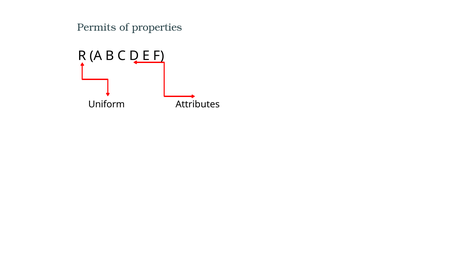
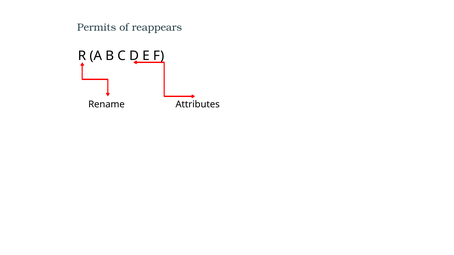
properties: properties -> reappears
Uniform: Uniform -> Rename
